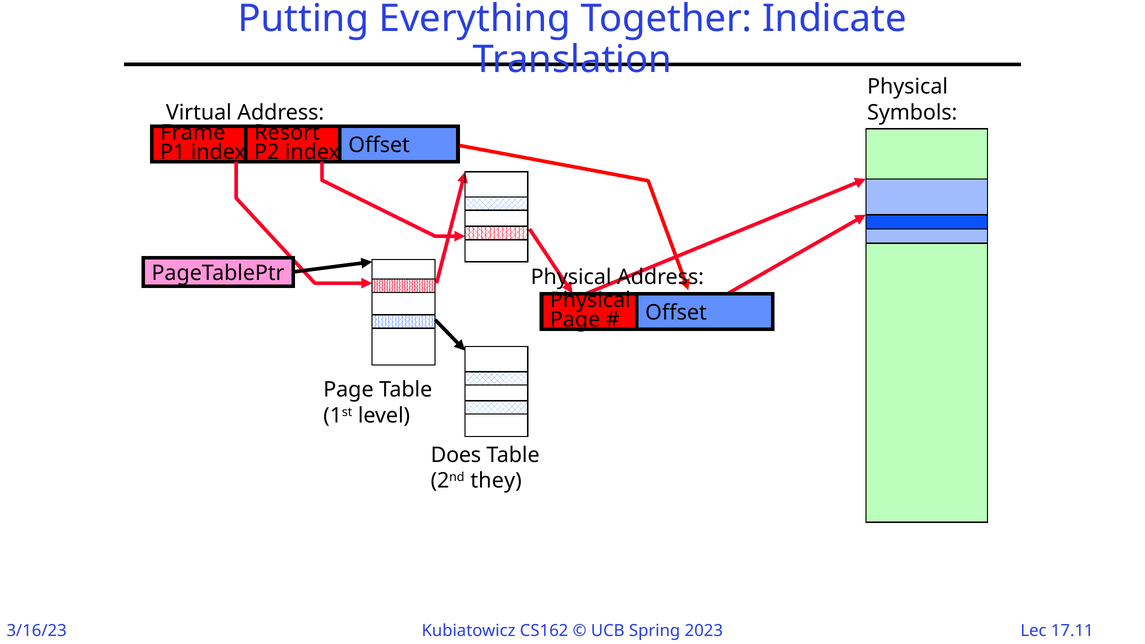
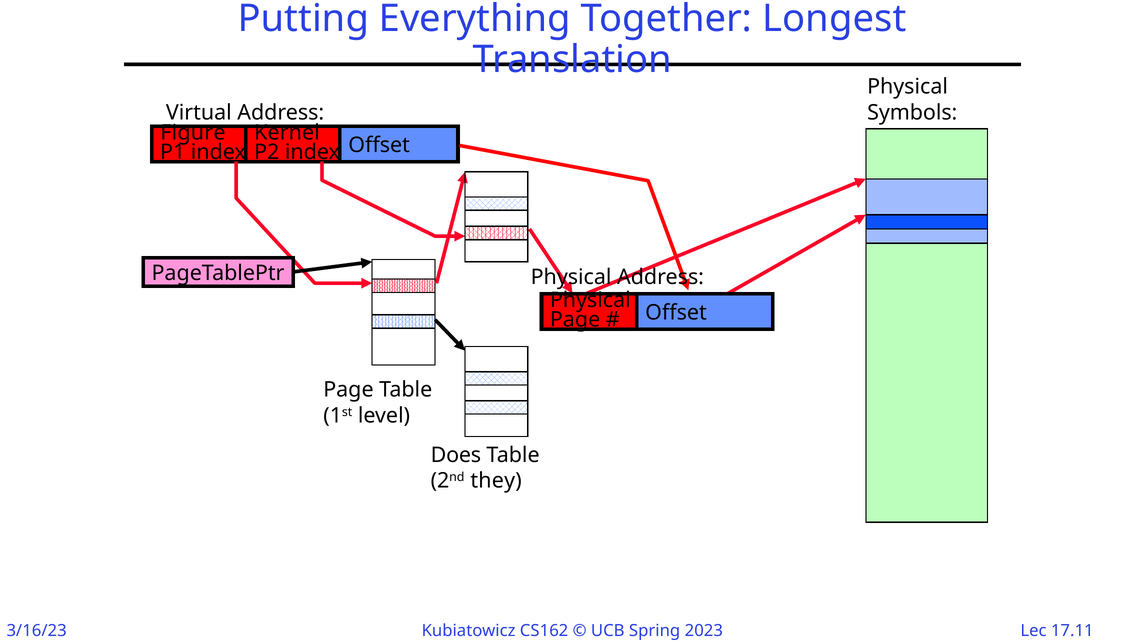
Indicate: Indicate -> Longest
Frame: Frame -> Figure
Resort: Resort -> Kernel
